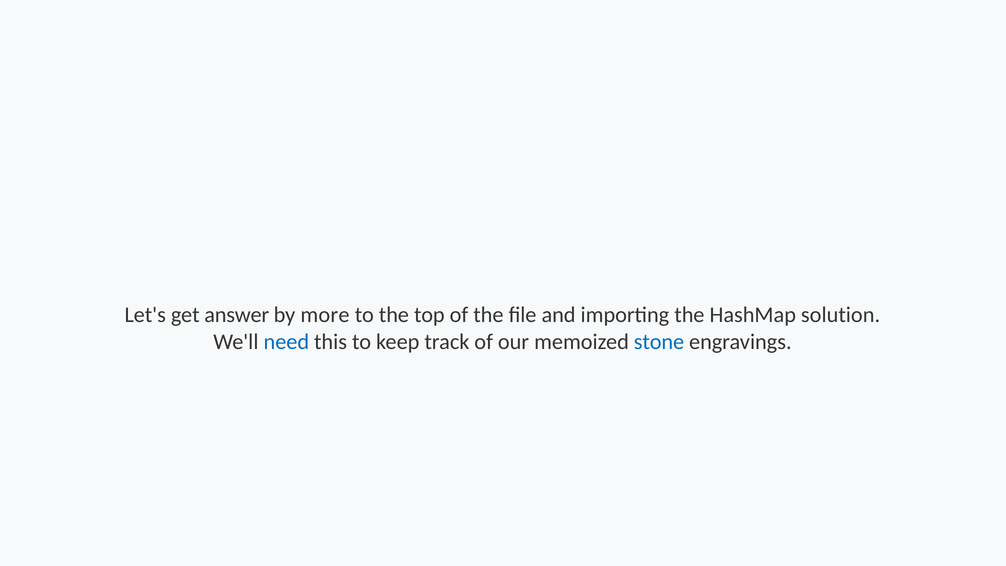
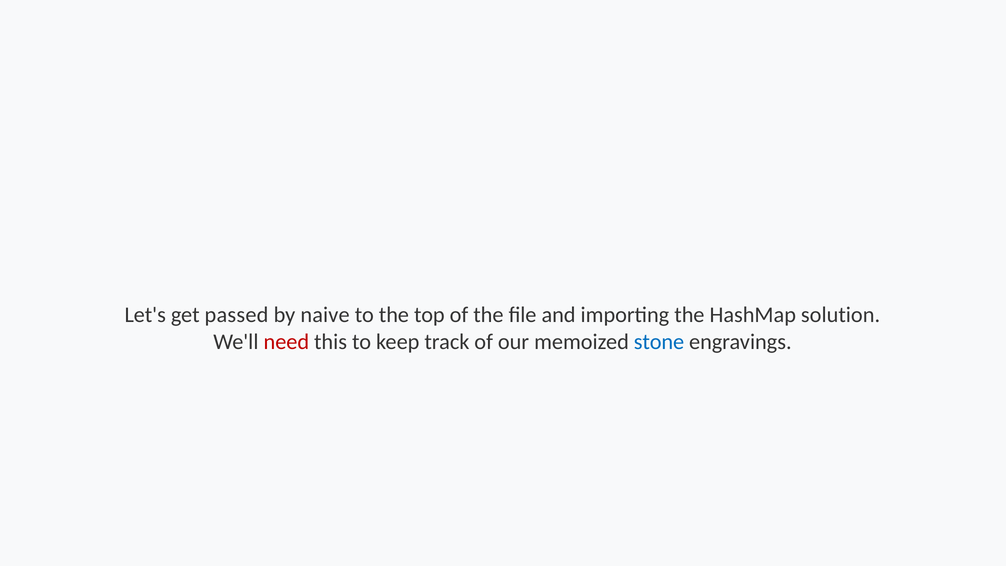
answer: answer -> passed
more: more -> naive
need colour: blue -> red
